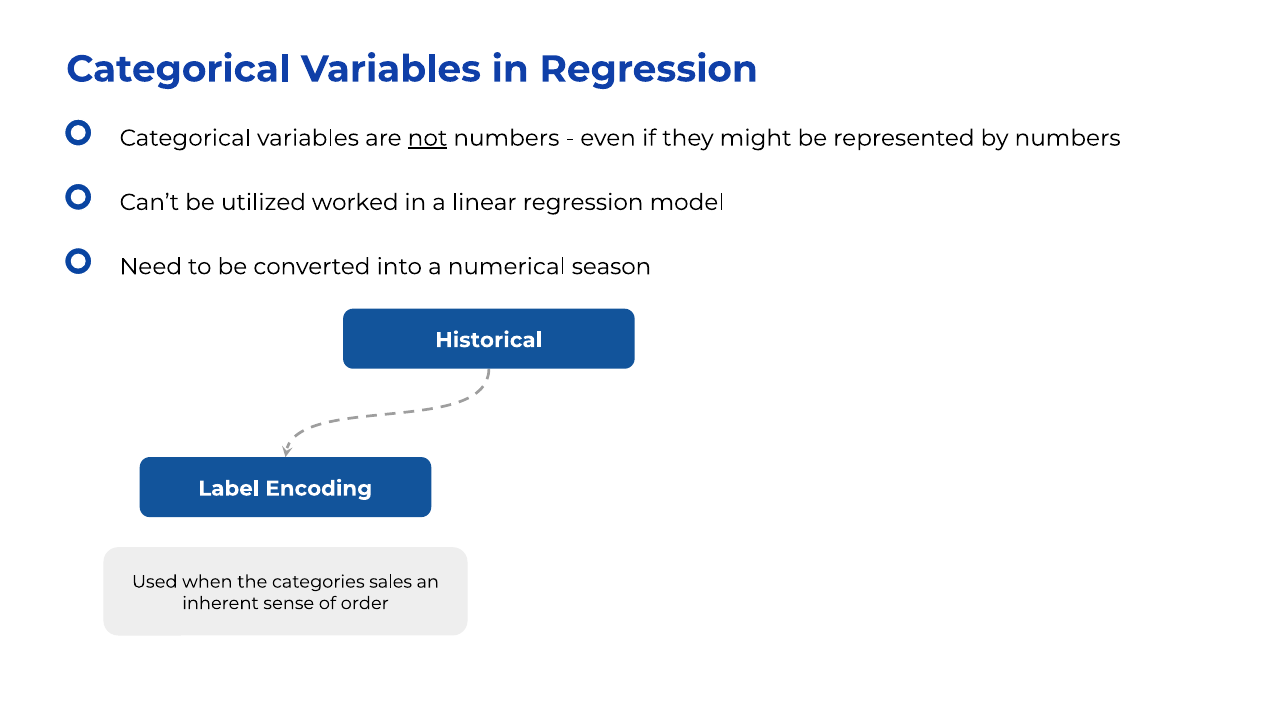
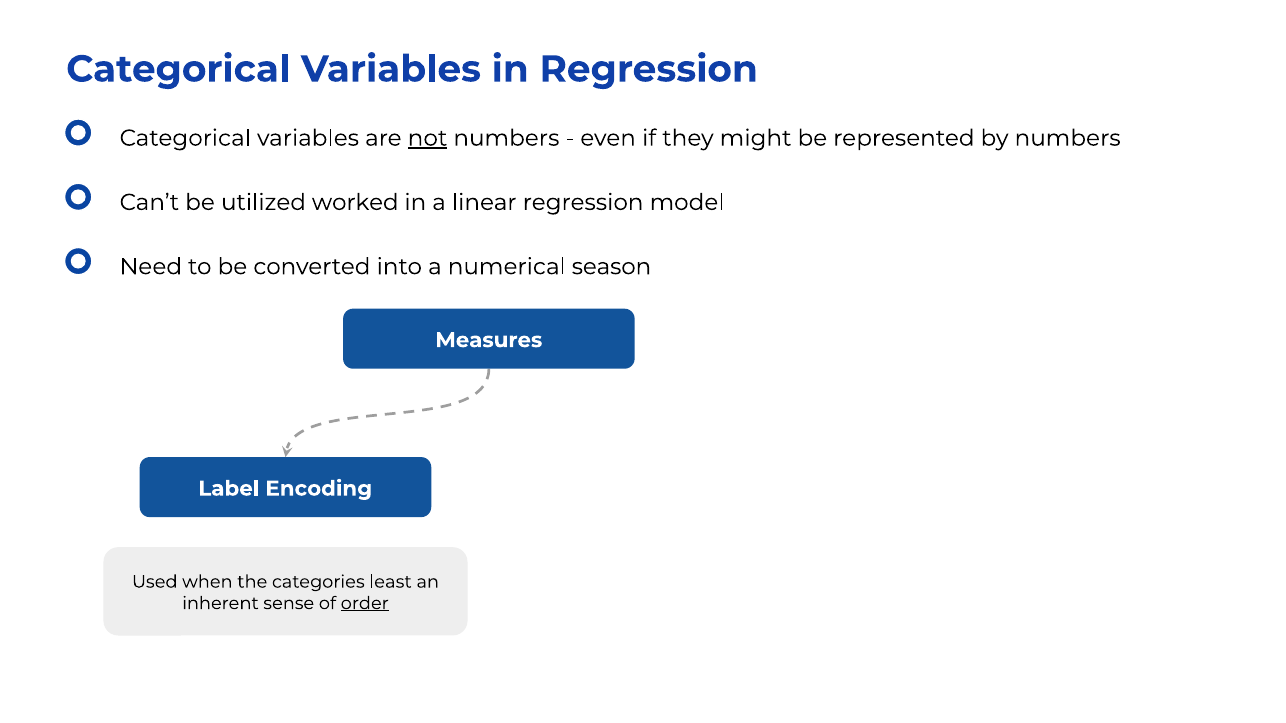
Historical: Historical -> Measures
sales: sales -> least
order underline: none -> present
